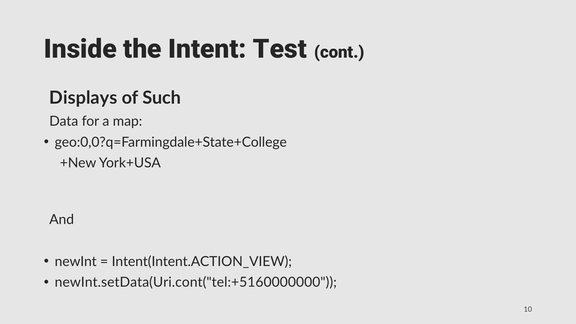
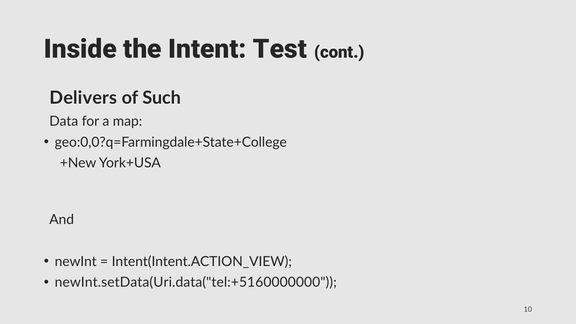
Displays: Displays -> Delivers
newInt.setData(Uri.cont("tel:+5160000000: newInt.setData(Uri.cont("tel:+5160000000 -> newInt.setData(Uri.data("tel:+5160000000
